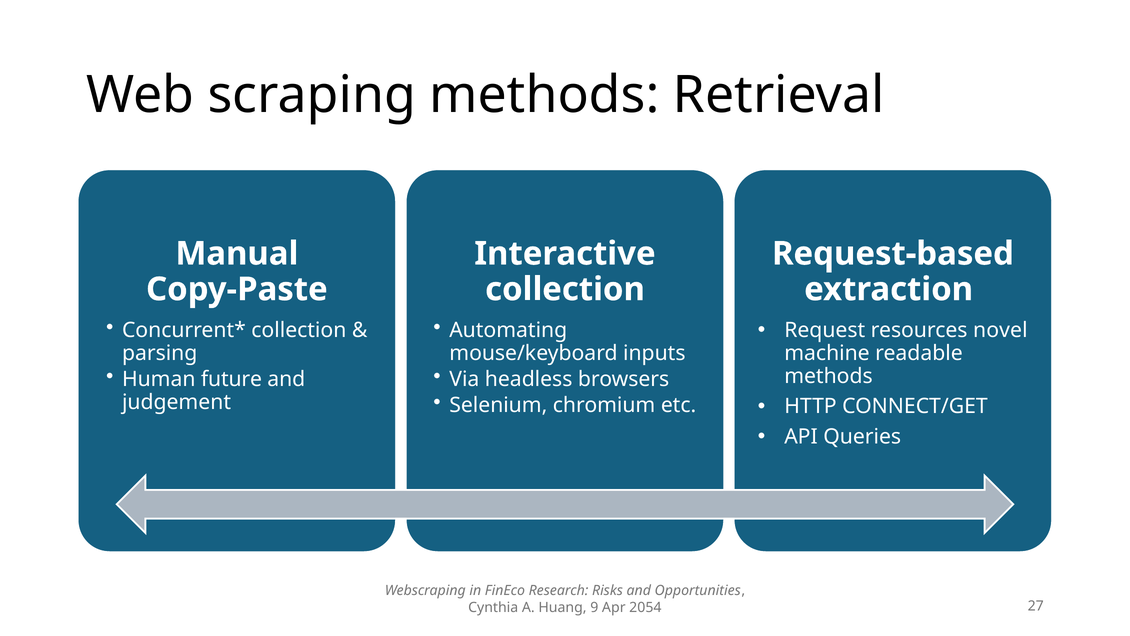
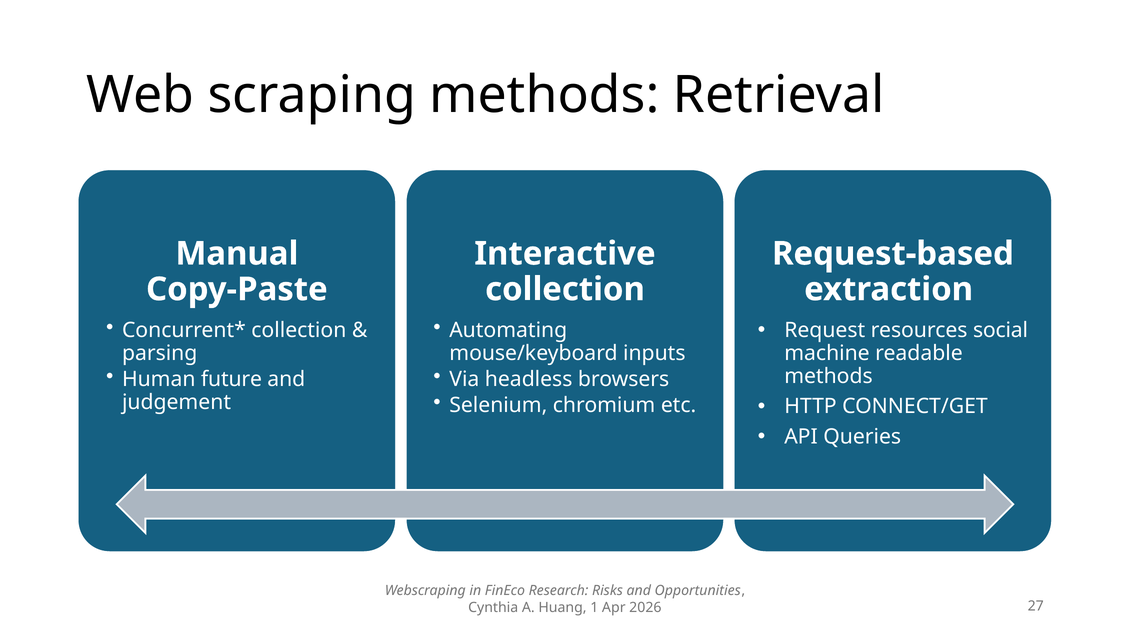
novel: novel -> social
9: 9 -> 1
2054: 2054 -> 2026
